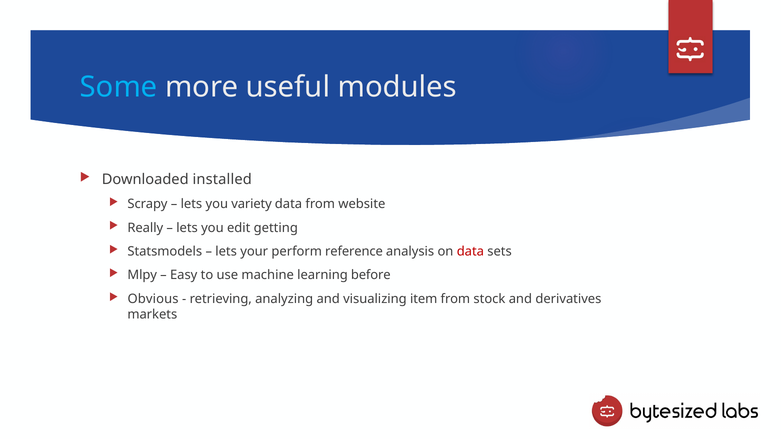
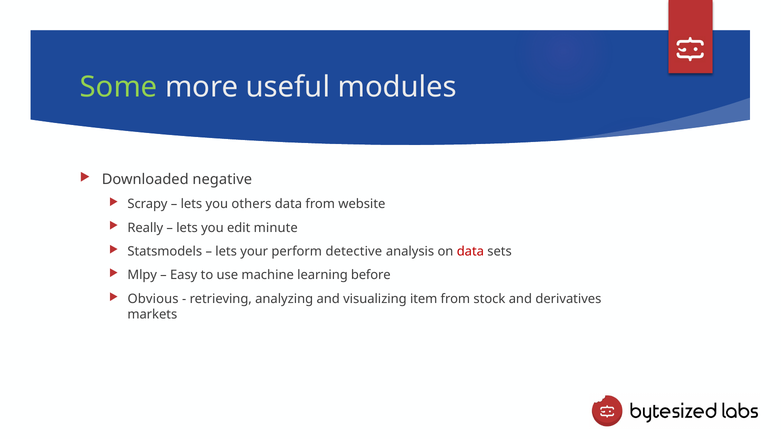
Some colour: light blue -> light green
installed: installed -> negative
variety: variety -> others
getting: getting -> minute
reference: reference -> detective
